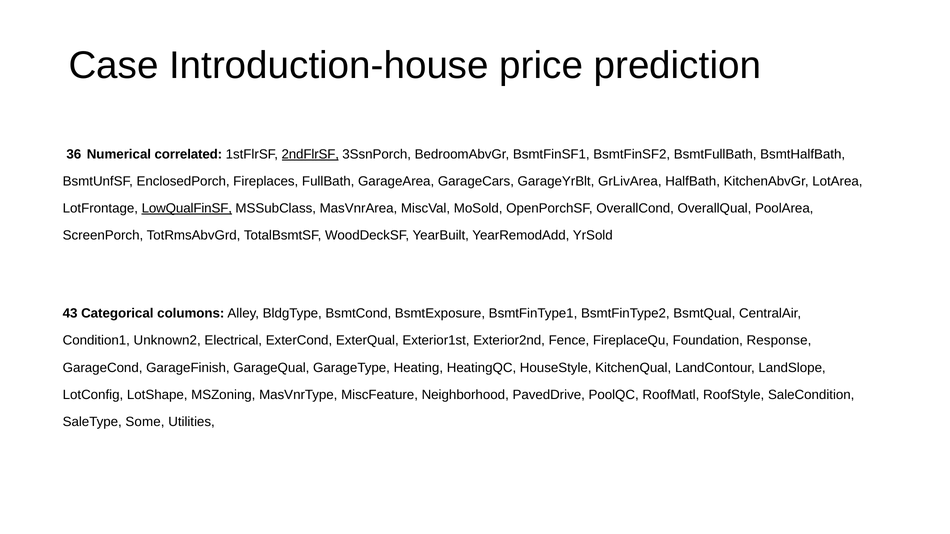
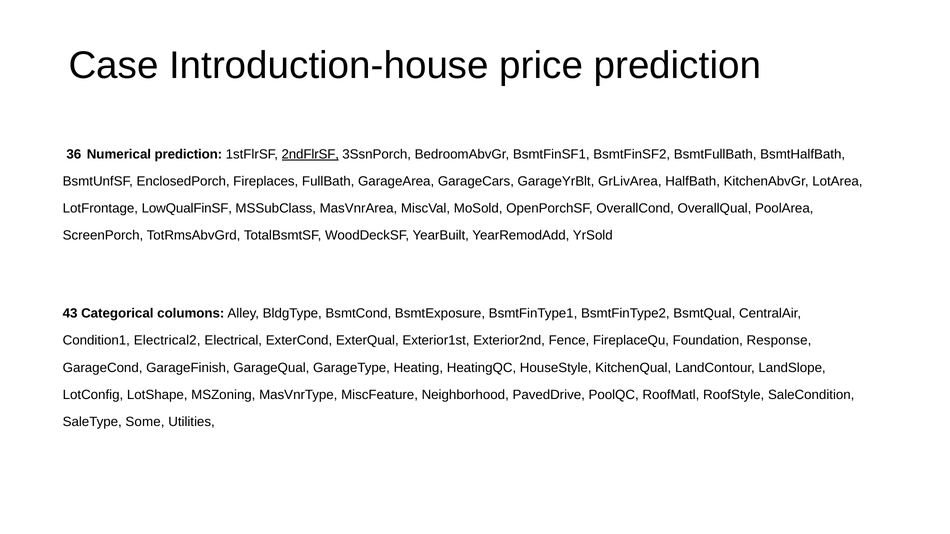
Numerical correlated: correlated -> prediction
LowQualFinSF underline: present -> none
Unknown2: Unknown2 -> Electrical2
